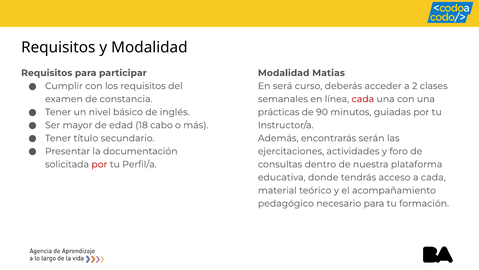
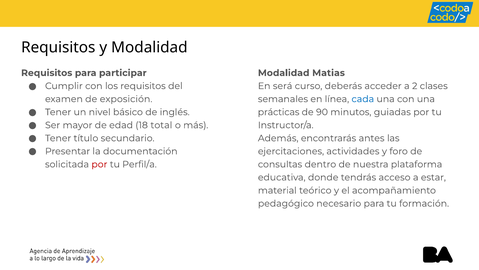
constancia: constancia -> exposición
cada at (363, 99) colour: red -> blue
cabo: cabo -> total
serán: serán -> antes
a cada: cada -> estar
